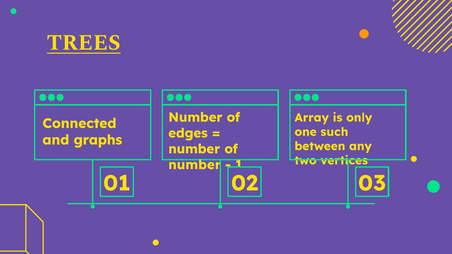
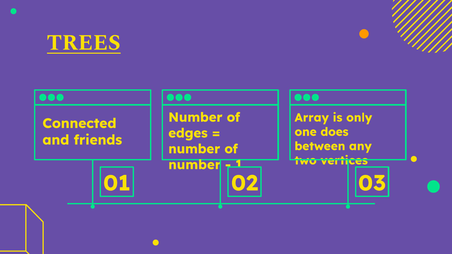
such: such -> does
graphs: graphs -> friends
